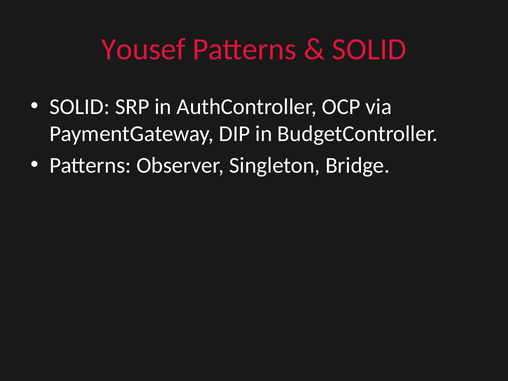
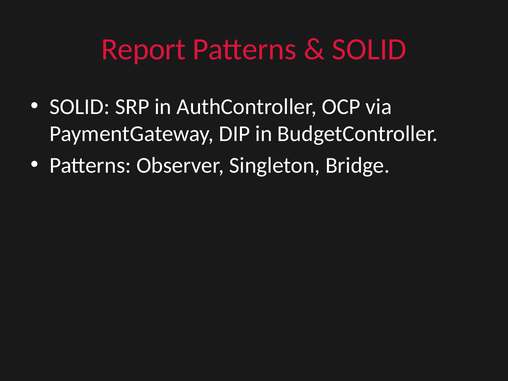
Yousef: Yousef -> Report
